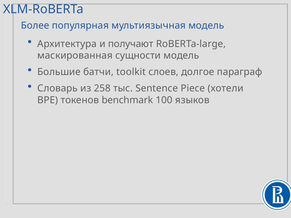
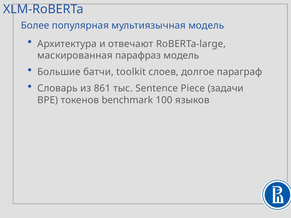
получают: получают -> отвечают
сущности: сущности -> парафраз
258: 258 -> 861
хотели: хотели -> задачи
